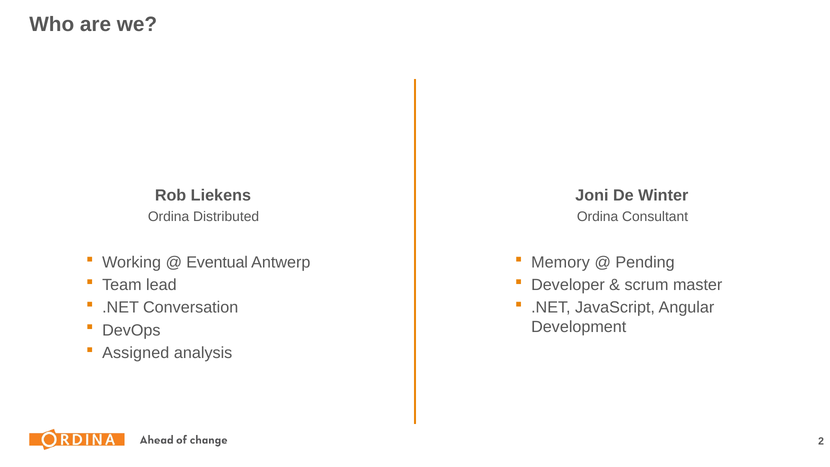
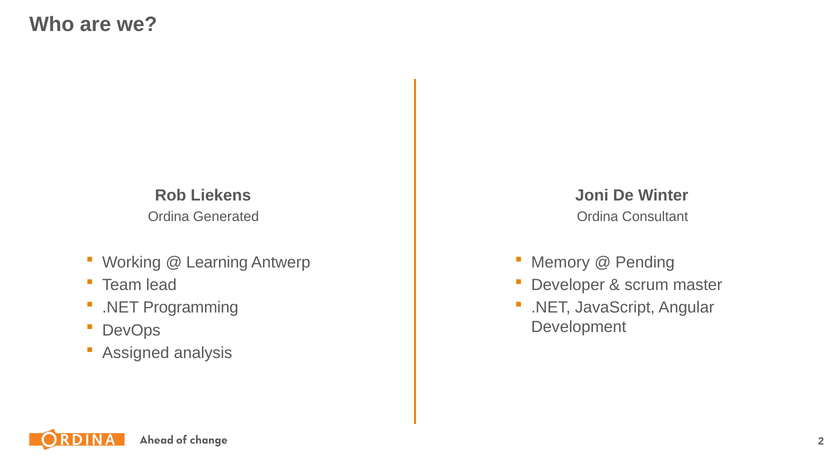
Distributed: Distributed -> Generated
Eventual: Eventual -> Learning
Conversation: Conversation -> Programming
